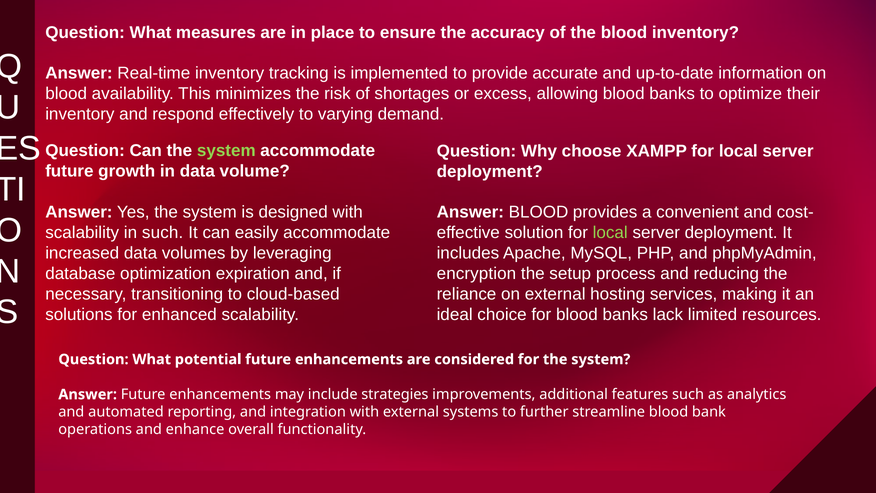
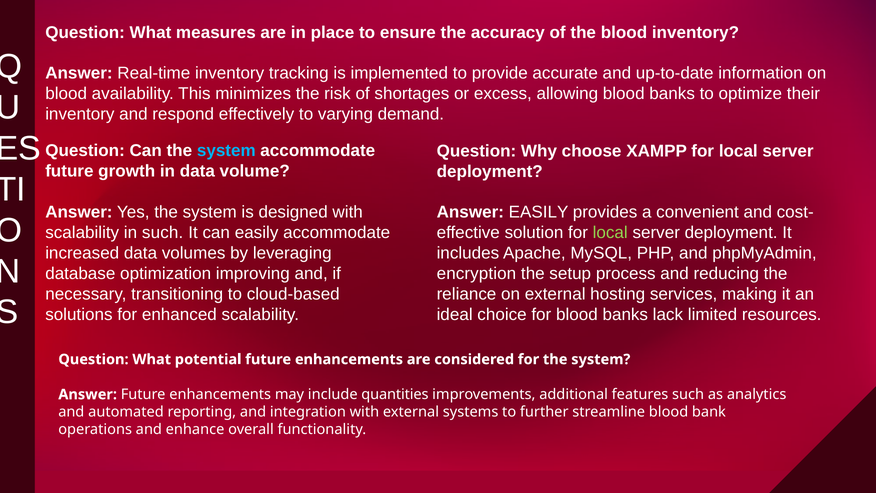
system at (226, 151) colour: light green -> light blue
Answer BLOOD: BLOOD -> EASILY
expiration: expiration -> improving
strategies: strategies -> quantities
